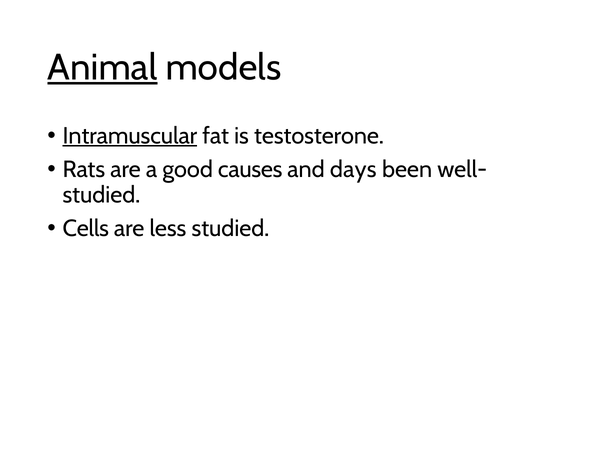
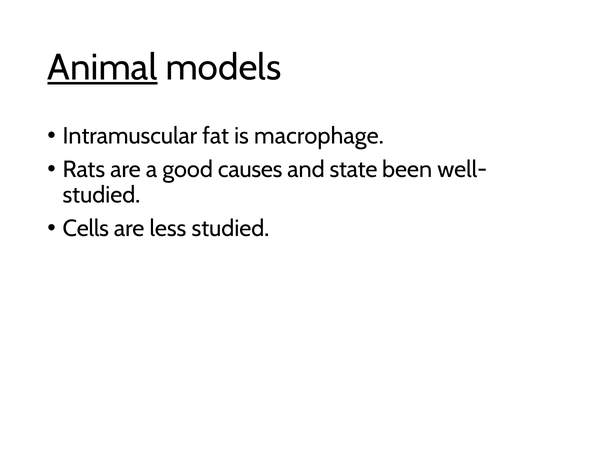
Intramuscular underline: present -> none
testosterone: testosterone -> macrophage
days: days -> state
